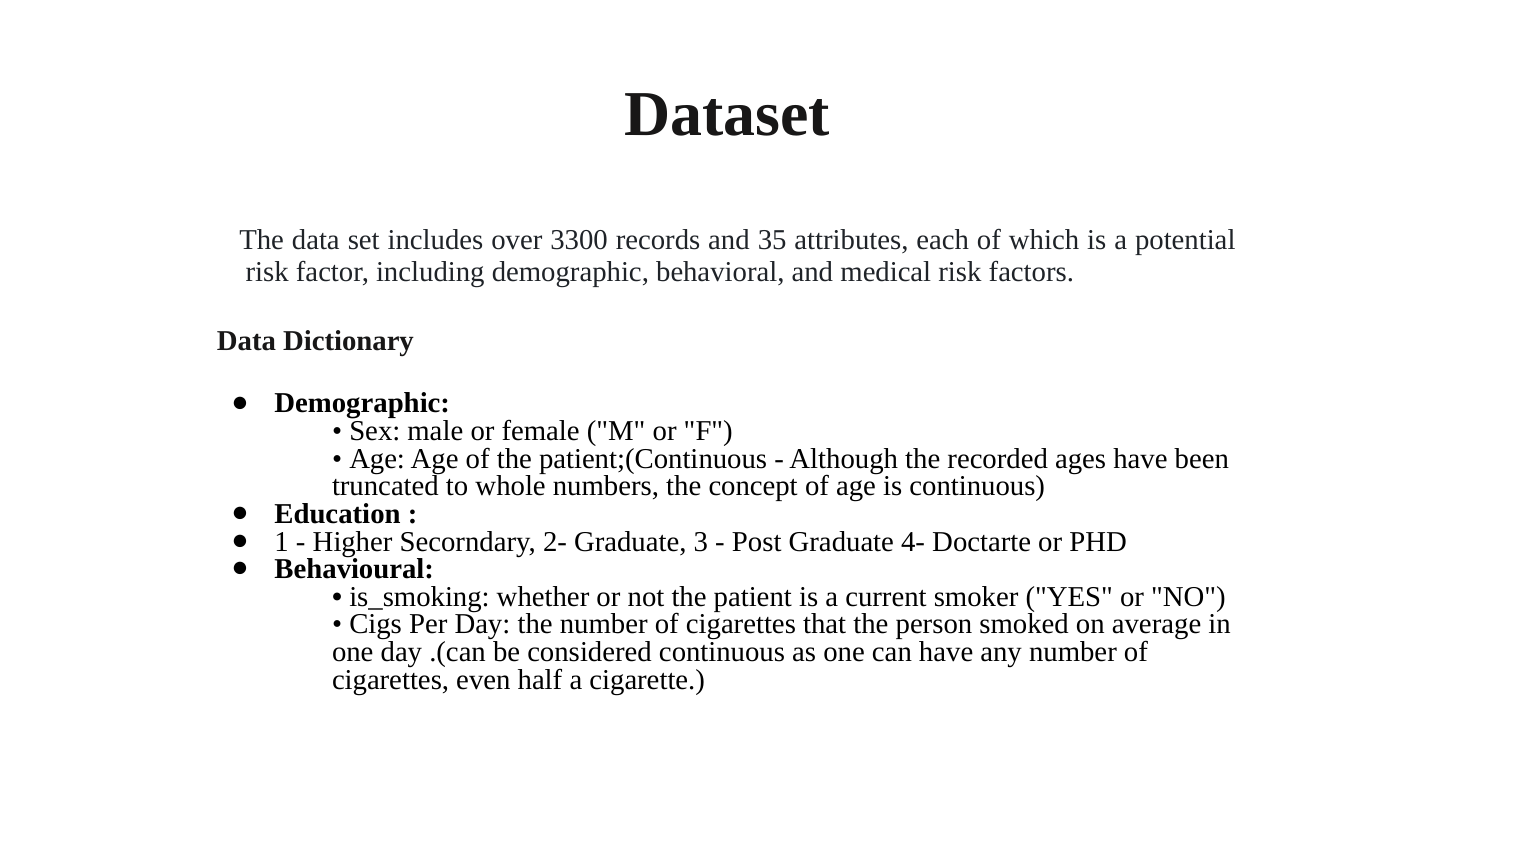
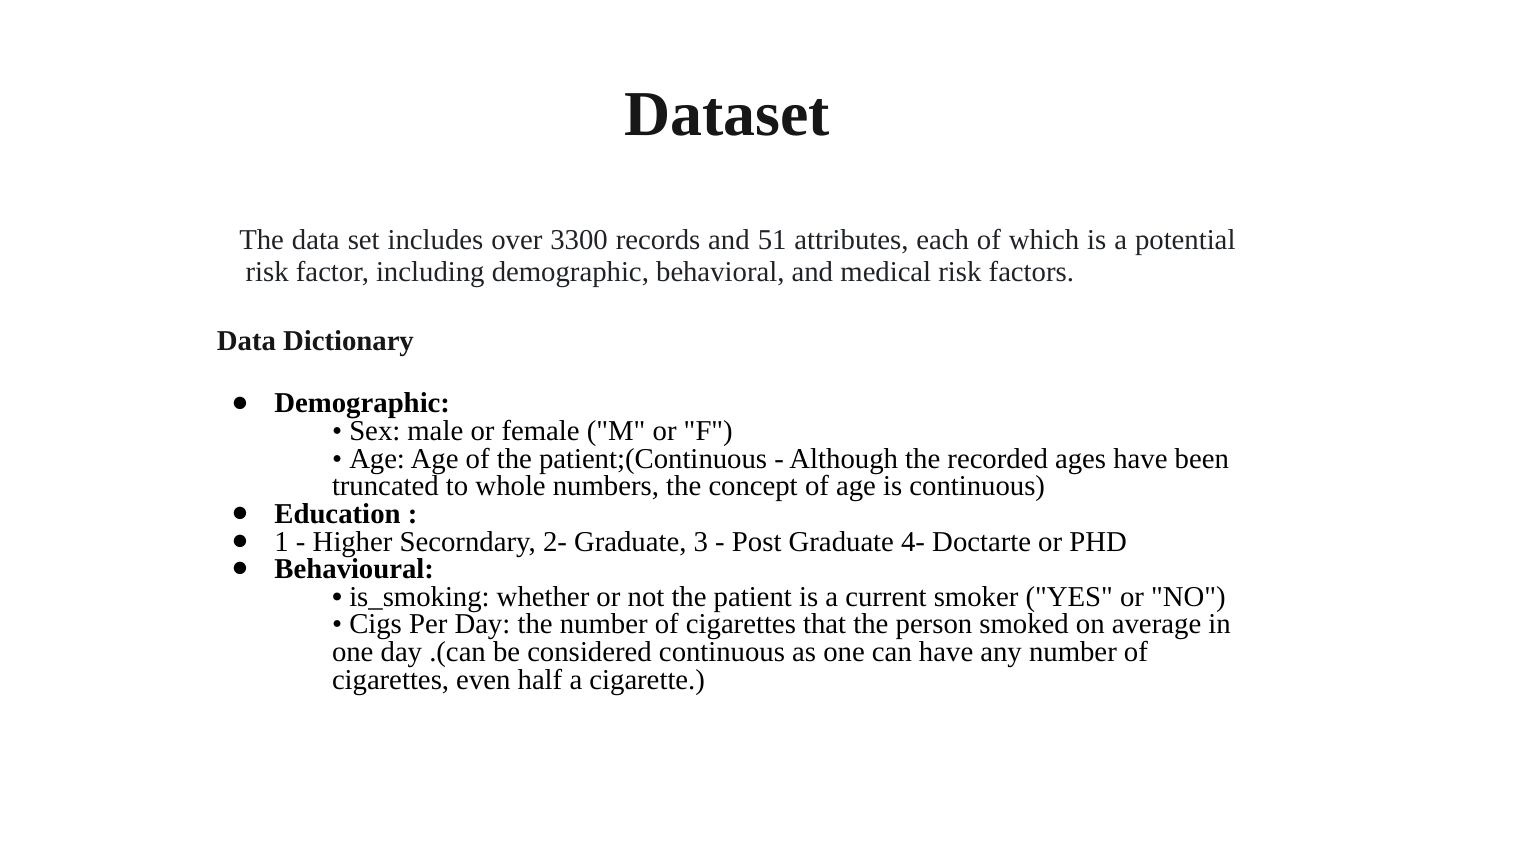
35: 35 -> 51
